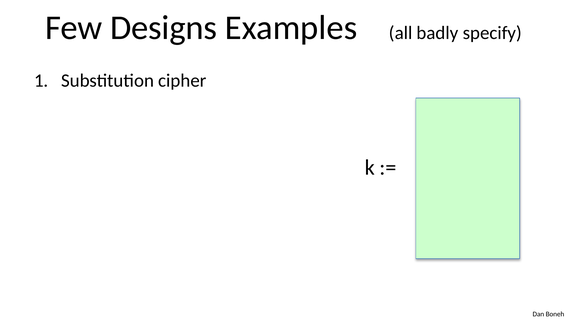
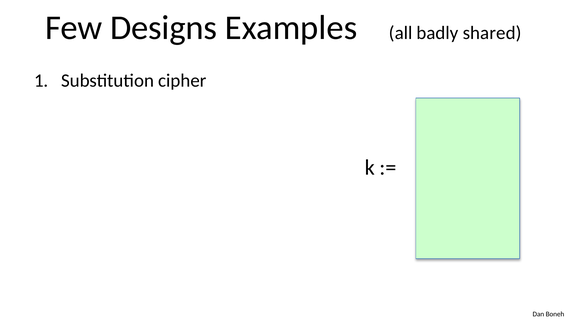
specify: specify -> shared
